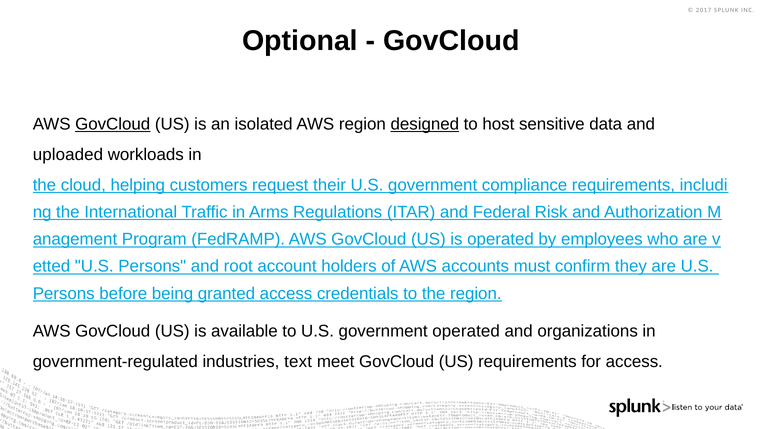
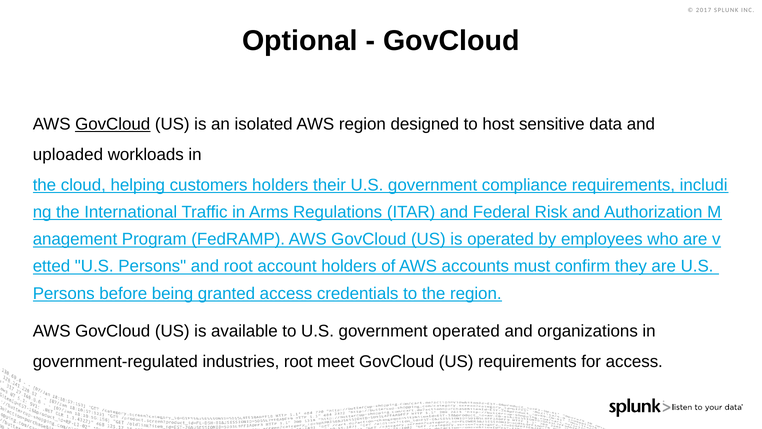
designed underline: present -> none
customers request: request -> holders
industries text: text -> root
